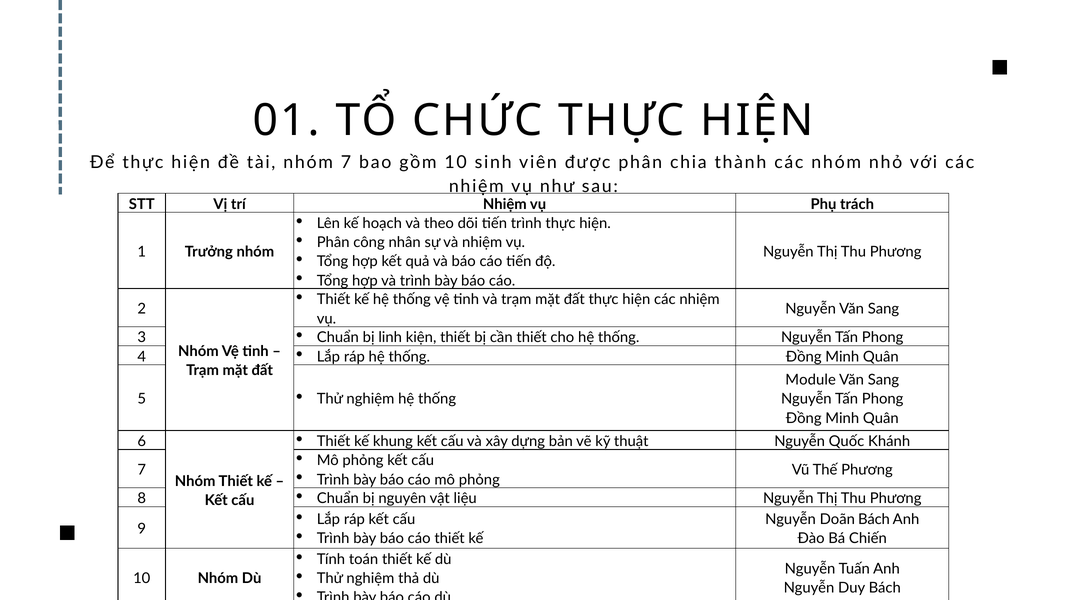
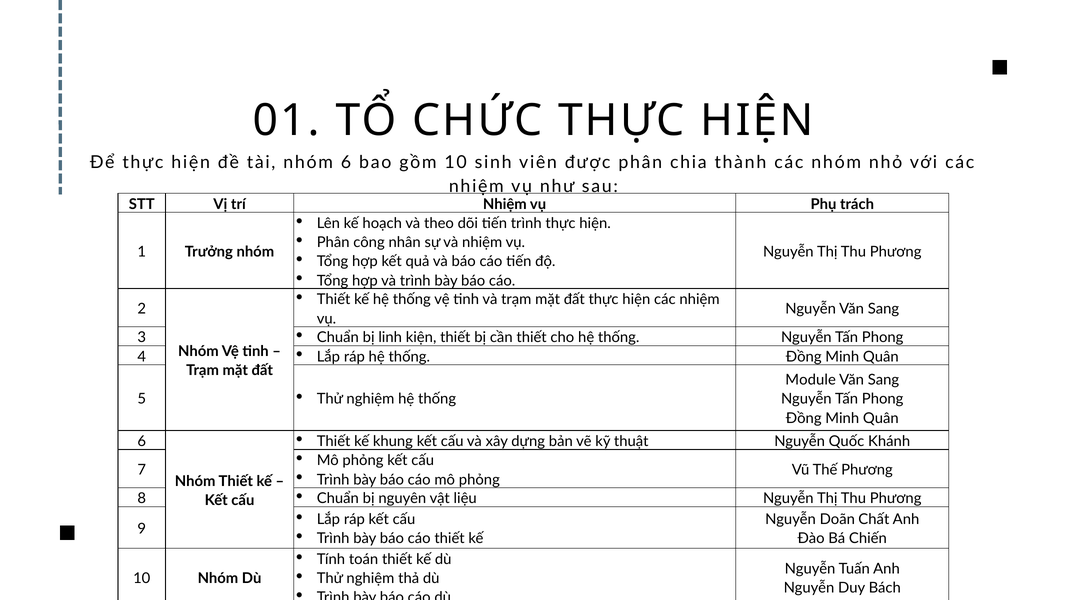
nhóm 7: 7 -> 6
Doãn Bách: Bách -> Chất
